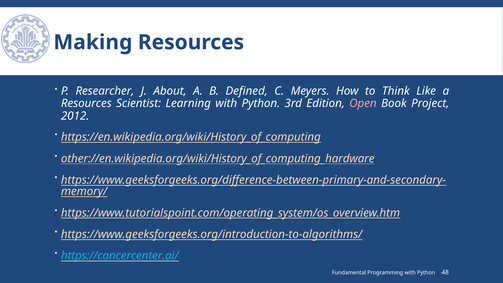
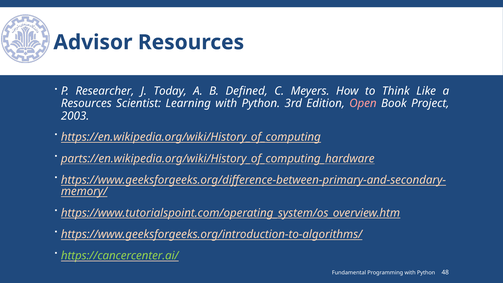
Making: Making -> Advisor
About: About -> Today
2012: 2012 -> 2003
other://en.wikipedia.org/wiki/History_of_computing_hardware: other://en.wikipedia.org/wiki/History_of_computing_hardware -> parts://en.wikipedia.org/wiki/History_of_computing_hardware
https://cancercenter.ai/ colour: light blue -> light green
